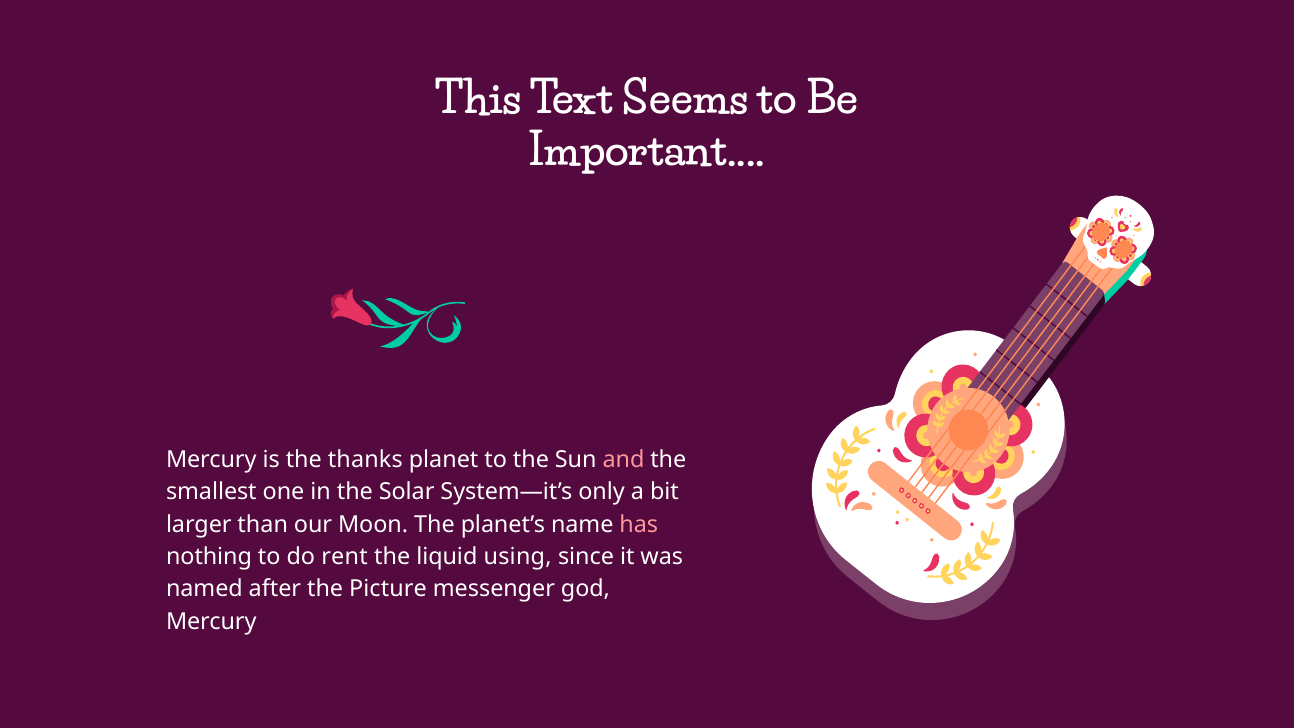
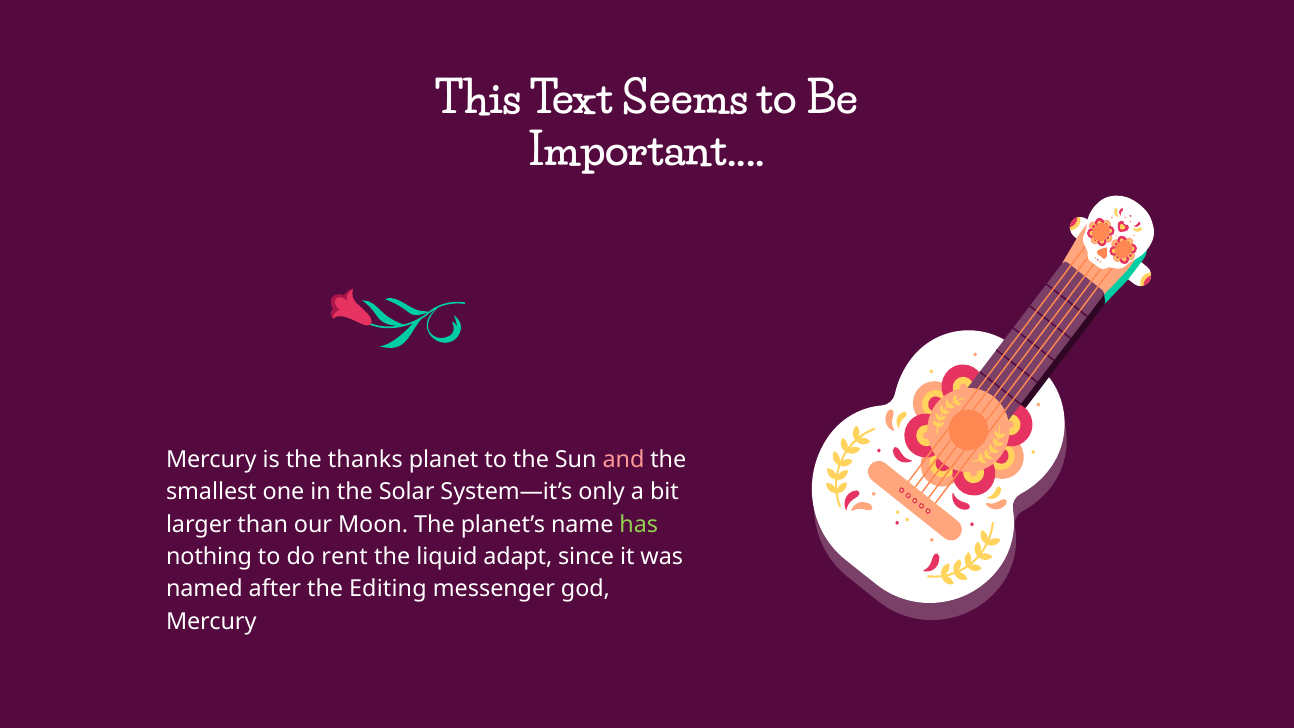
has colour: pink -> light green
using: using -> adapt
Picture: Picture -> Editing
